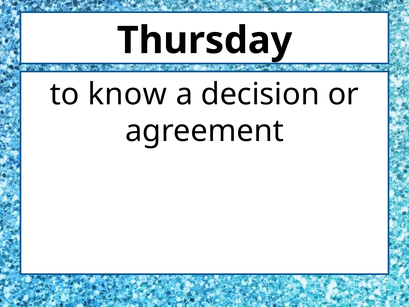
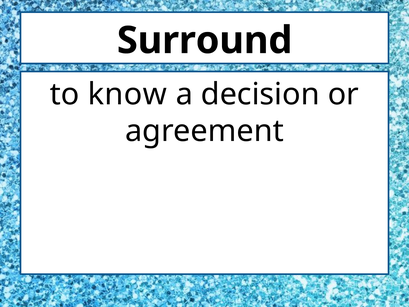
Thursday: Thursday -> Surround
